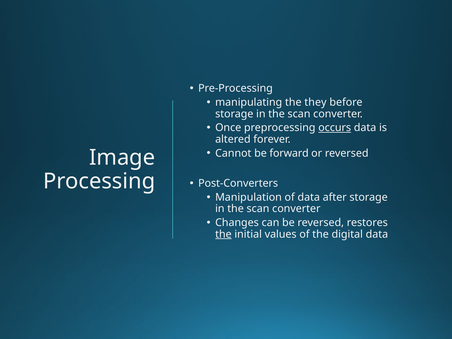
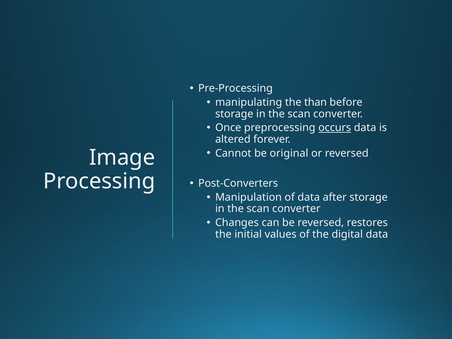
they: they -> than
forward: forward -> original
the at (223, 234) underline: present -> none
